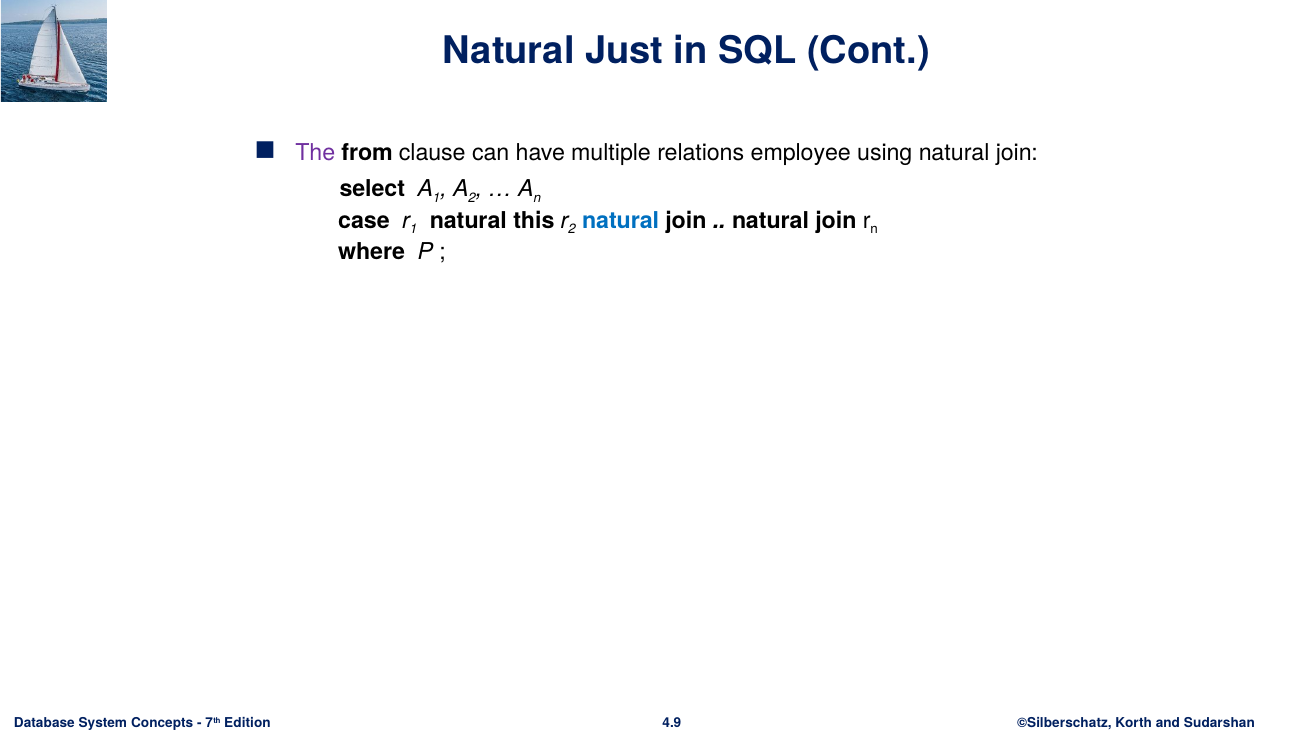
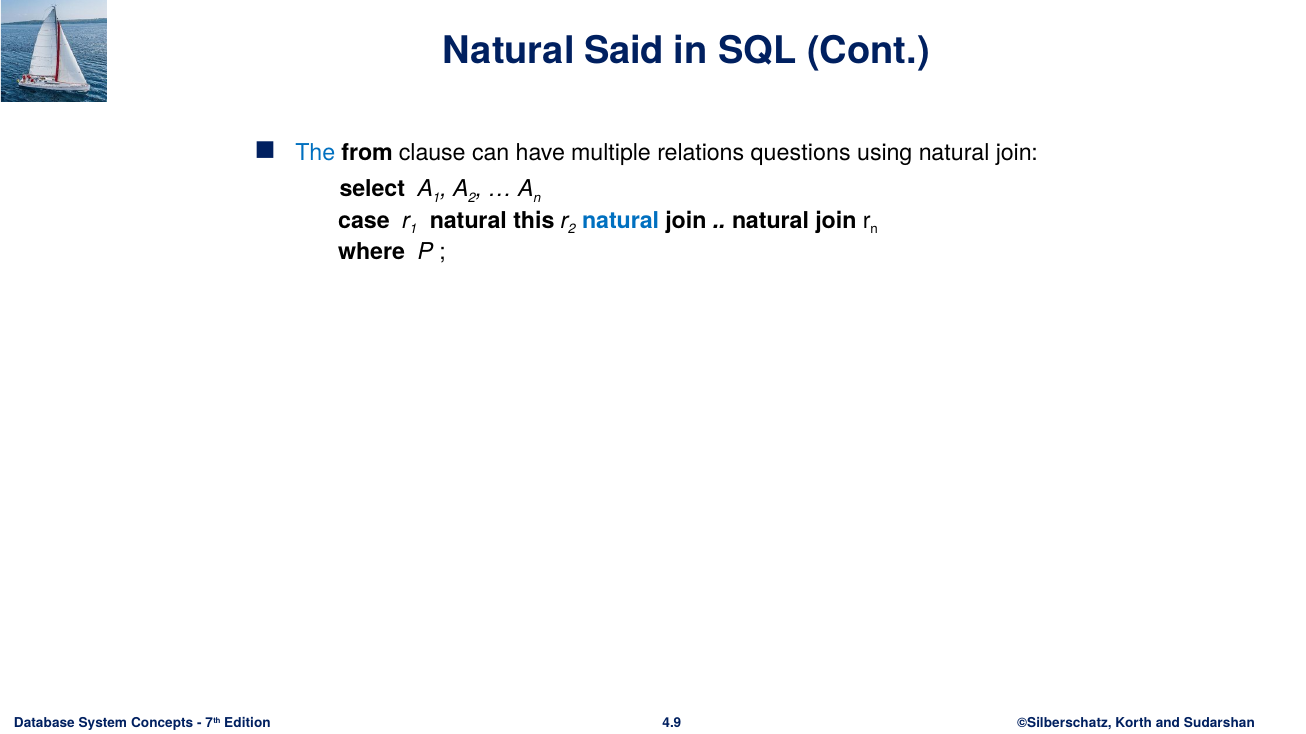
Just: Just -> Said
The colour: purple -> blue
employee: employee -> questions
